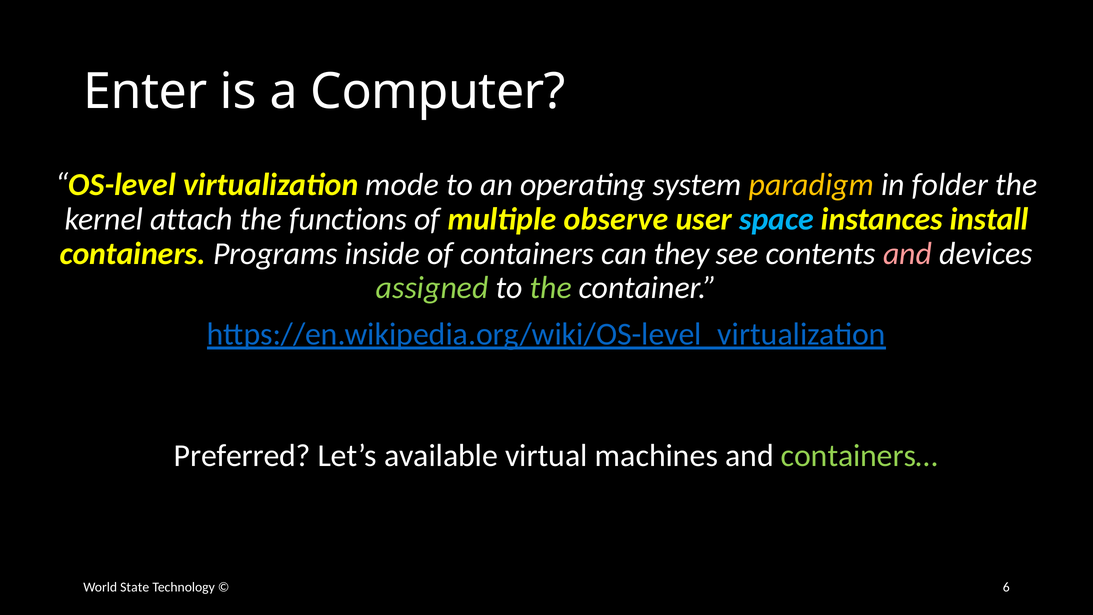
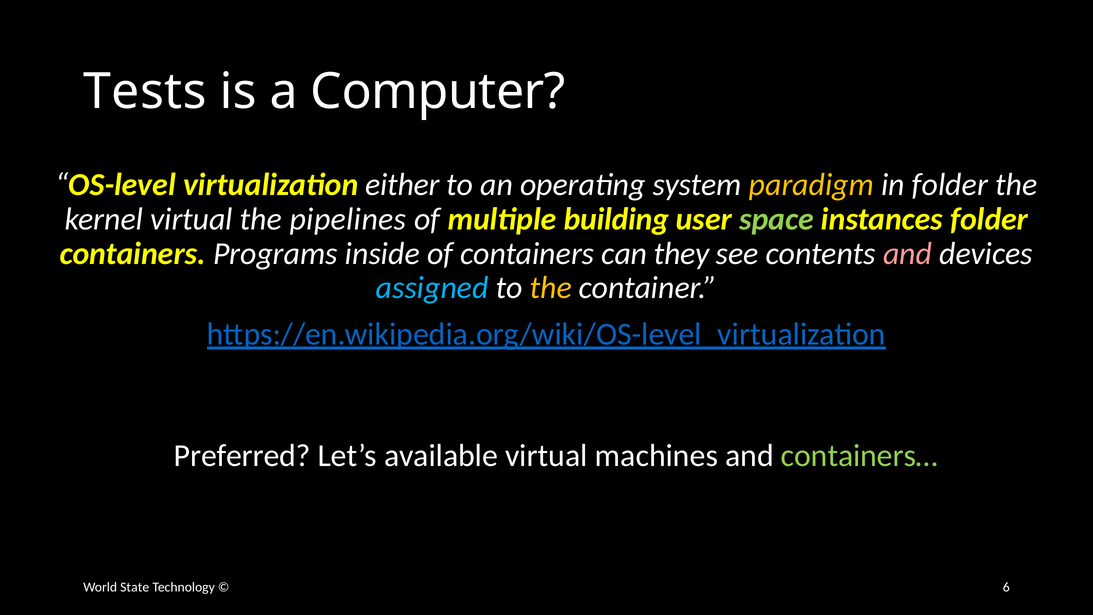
Enter: Enter -> Tests
mode: mode -> either
kernel attach: attach -> virtual
functions: functions -> pipelines
observe: observe -> building
space colour: light blue -> light green
instances install: install -> folder
assigned colour: light green -> light blue
the at (551, 288) colour: light green -> yellow
